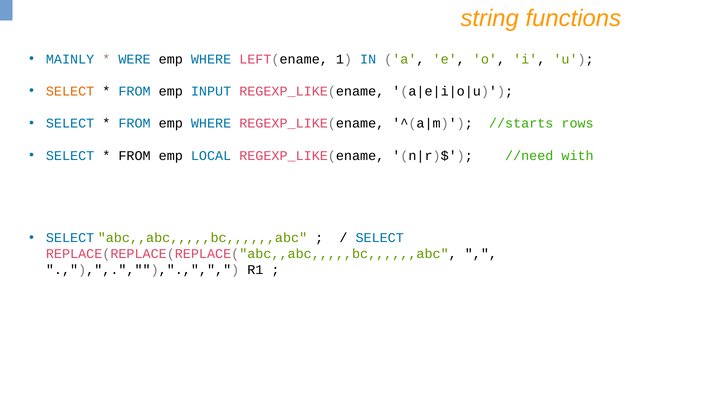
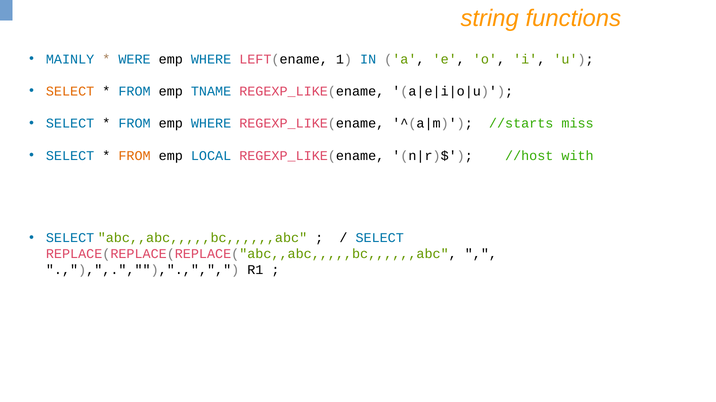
INPUT: INPUT -> TNAME
rows: rows -> miss
FROM at (135, 156) colour: black -> orange
//need: //need -> //host
